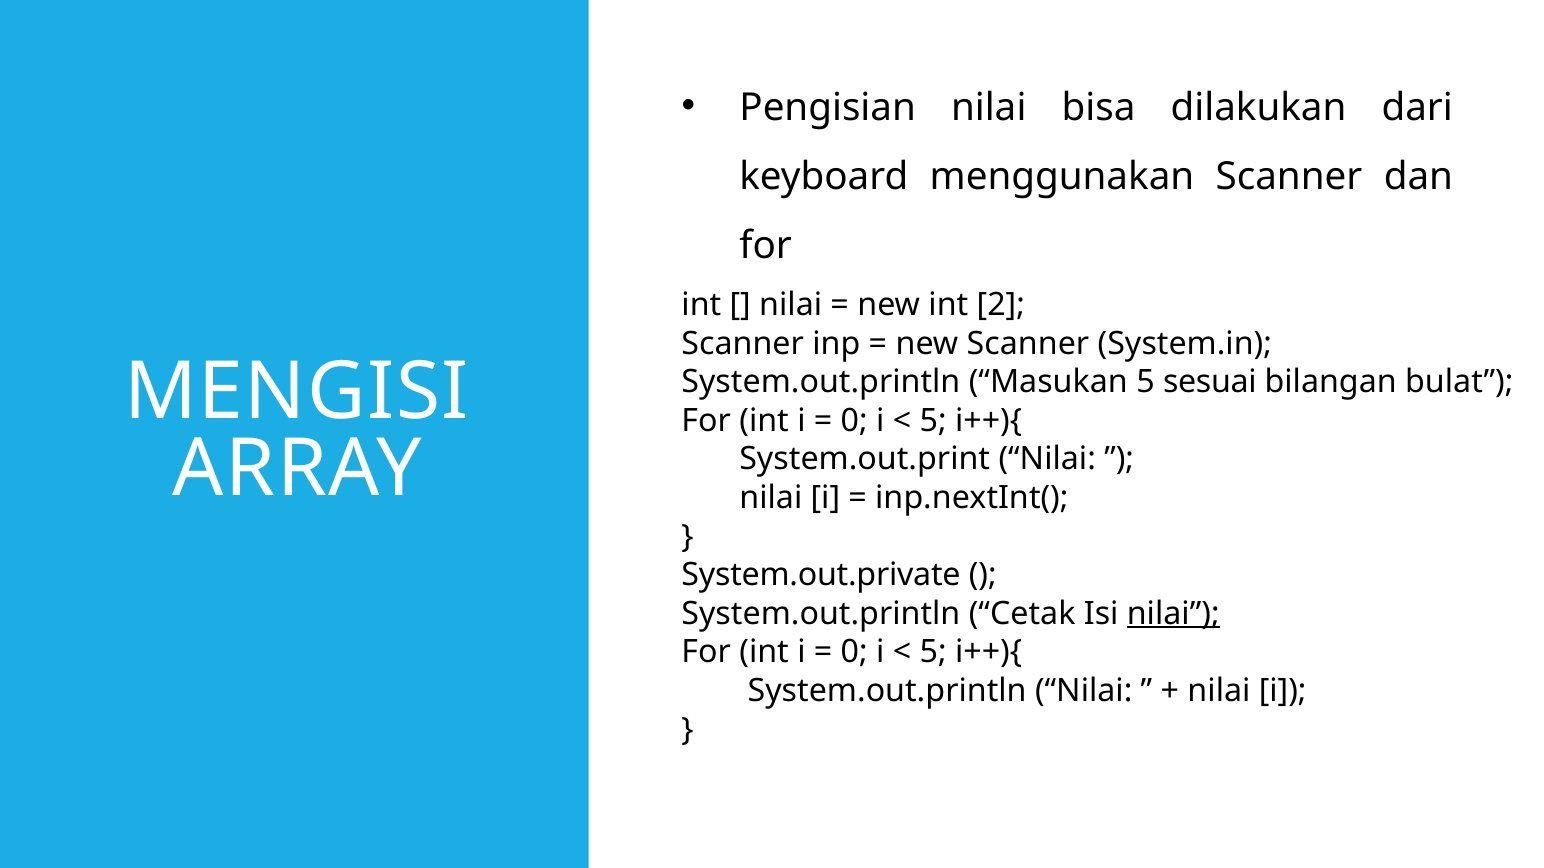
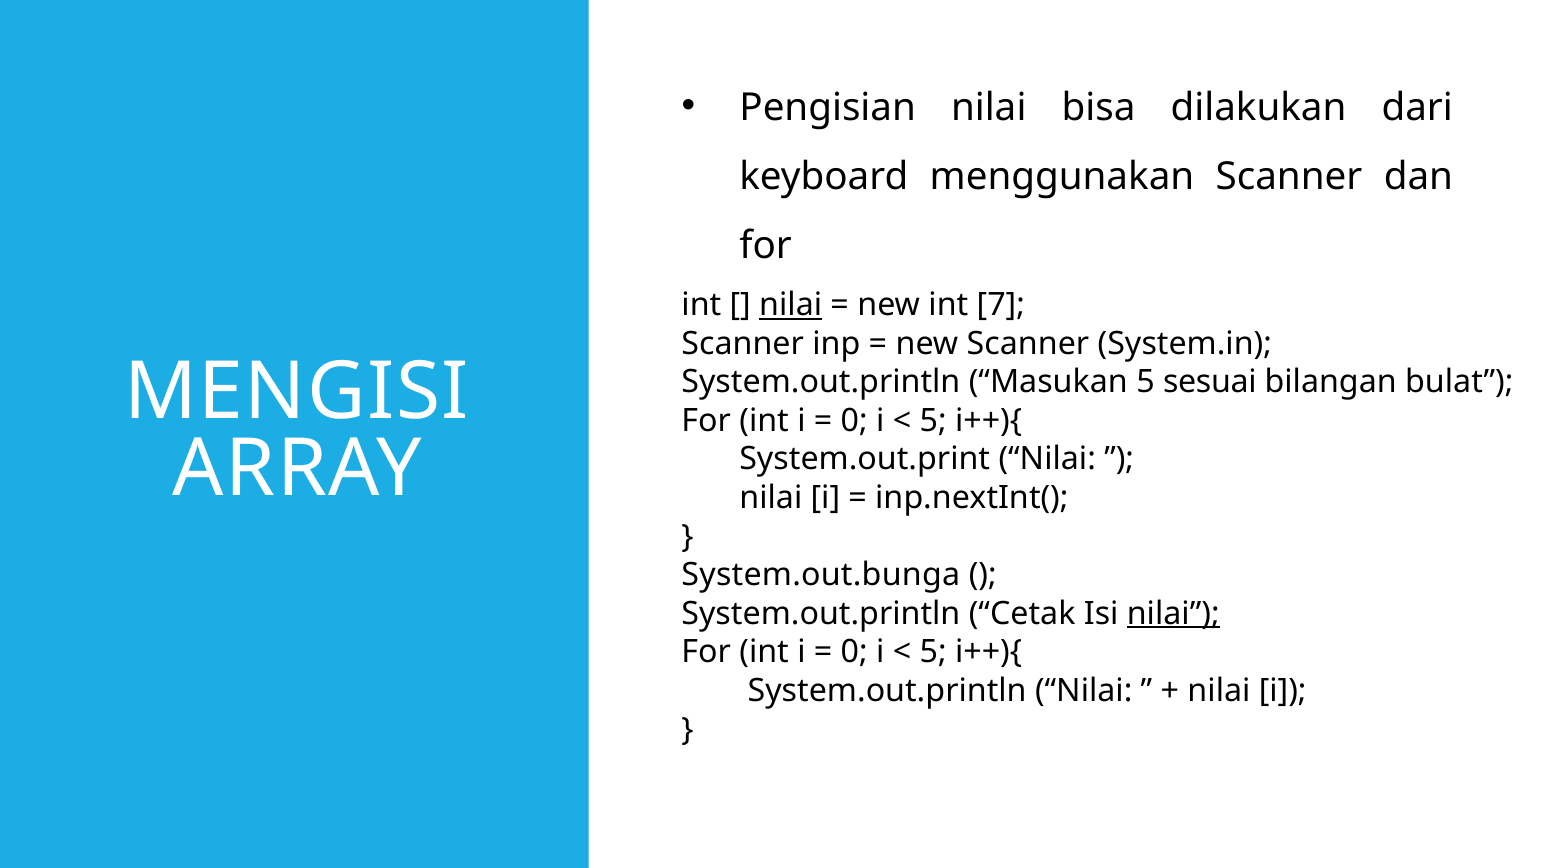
nilai at (791, 305) underline: none -> present
2: 2 -> 7
System.out.private: System.out.private -> System.out.bunga
